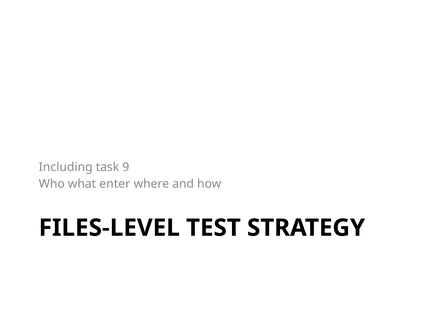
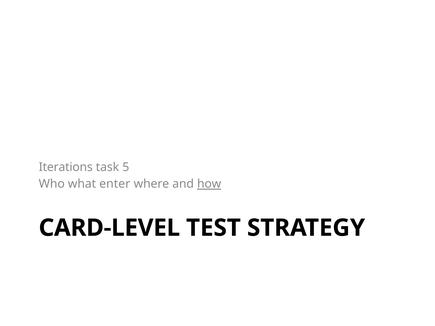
Including: Including -> Iterations
9: 9 -> 5
how underline: none -> present
FILES-LEVEL: FILES-LEVEL -> CARD-LEVEL
